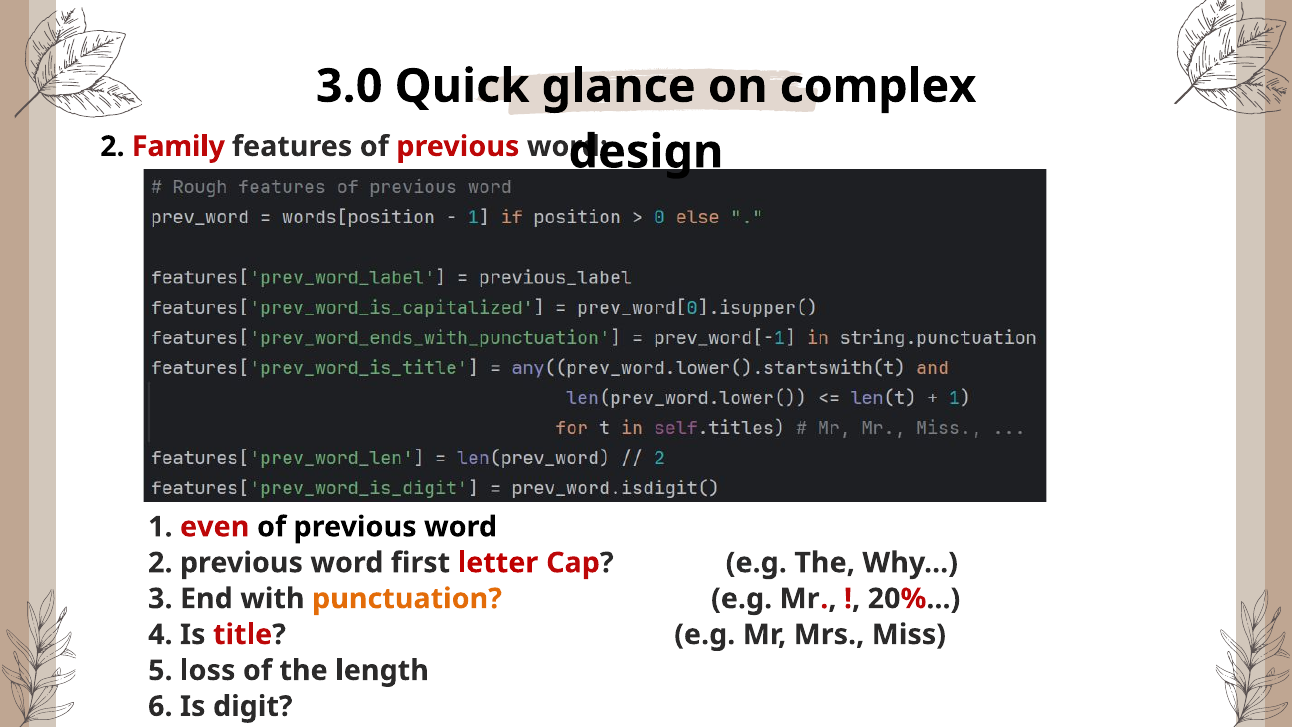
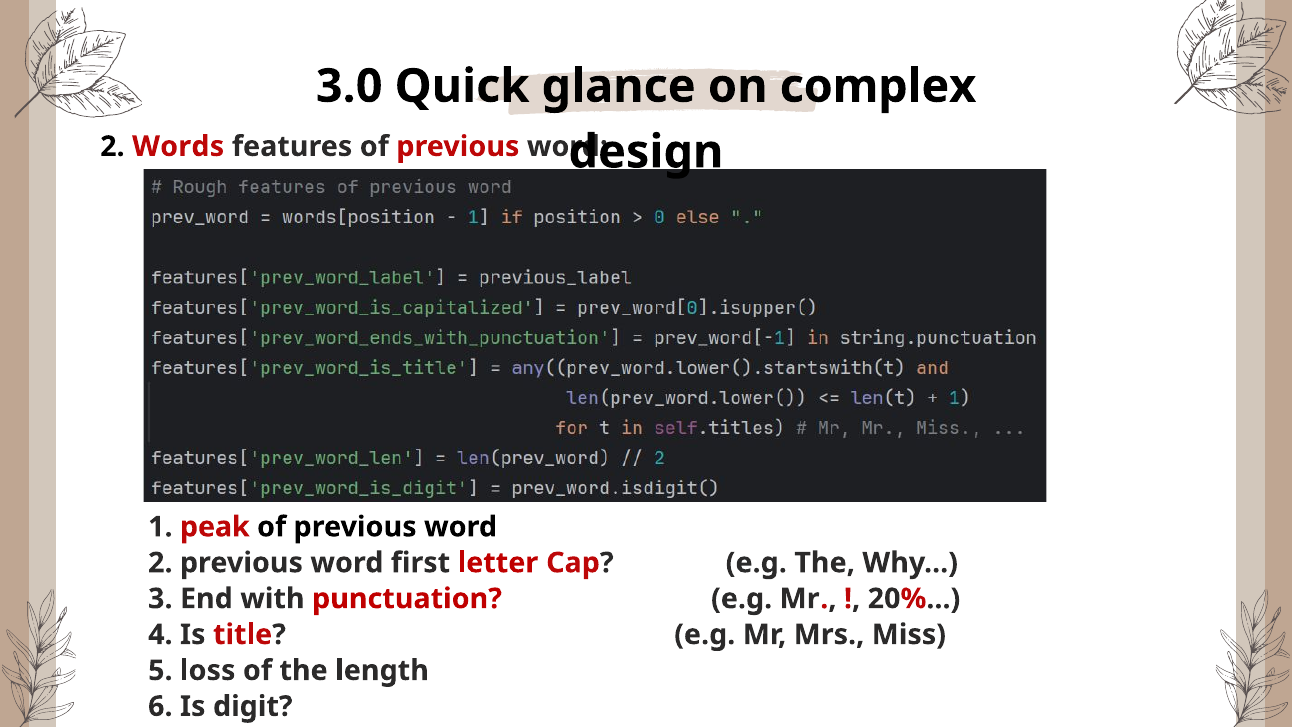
Family: Family -> Words
even: even -> peak
punctuation colour: orange -> red
